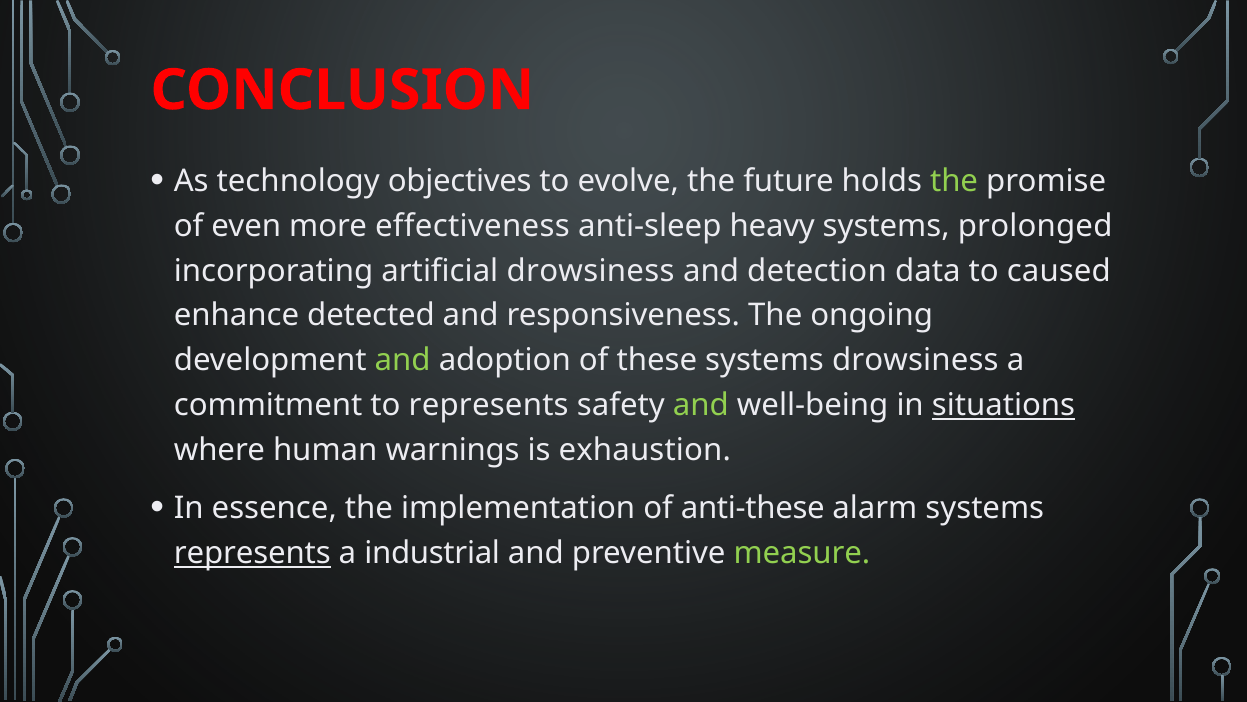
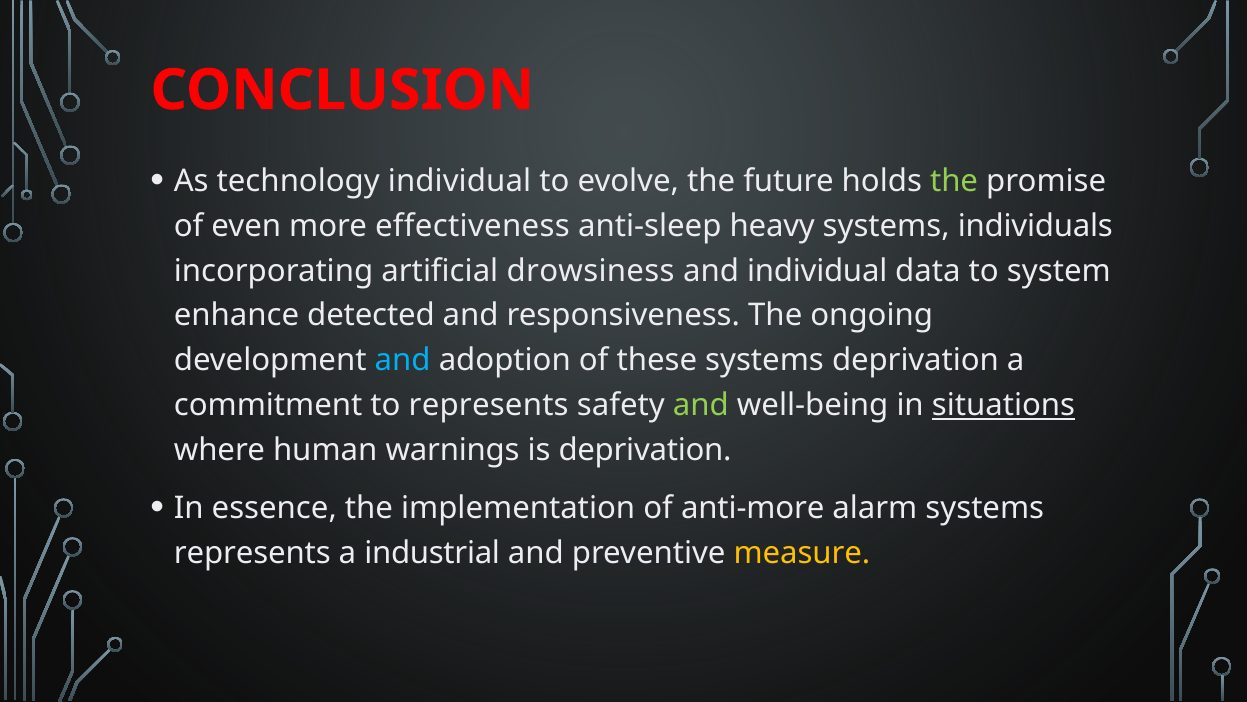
technology objectives: objectives -> individual
prolonged: prolonged -> individuals
and detection: detection -> individual
caused: caused -> system
and at (403, 360) colour: light green -> light blue
systems drowsiness: drowsiness -> deprivation
is exhaustion: exhaustion -> deprivation
anti-these: anti-these -> anti-more
represents at (252, 553) underline: present -> none
measure colour: light green -> yellow
